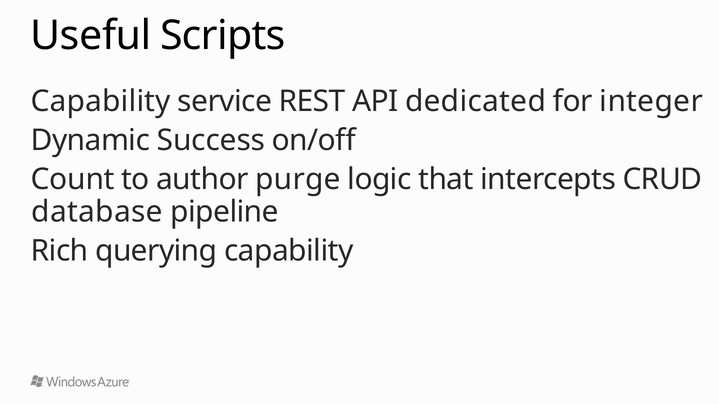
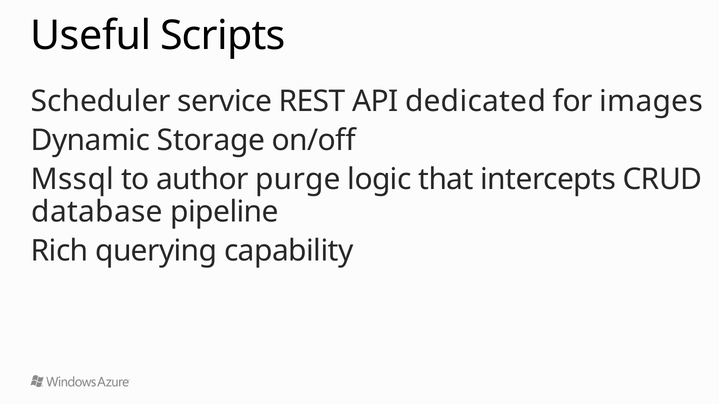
Capability at (101, 101): Capability -> Scheduler
integer: integer -> images
Success: Success -> Storage
Count: Count -> Mssql
